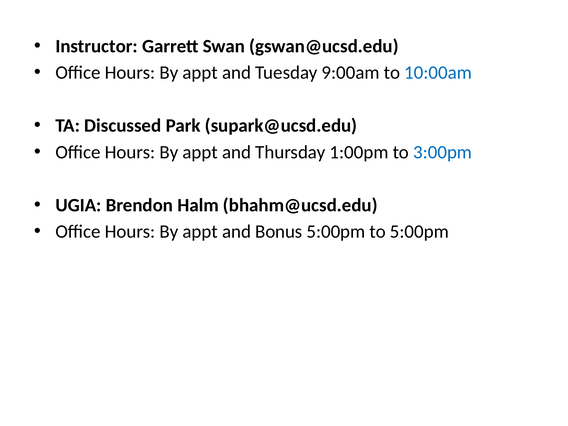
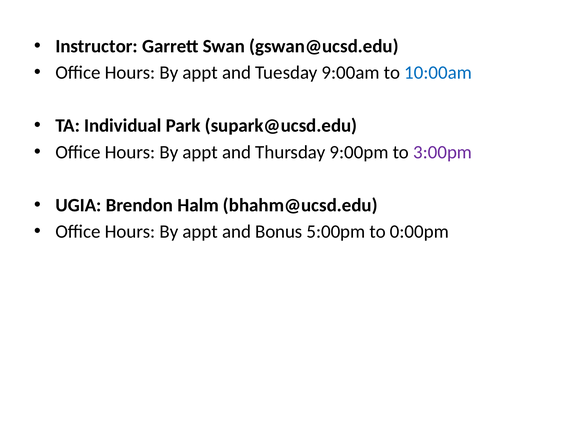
Discussed: Discussed -> Individual
1:00pm: 1:00pm -> 9:00pm
3:00pm colour: blue -> purple
to 5:00pm: 5:00pm -> 0:00pm
